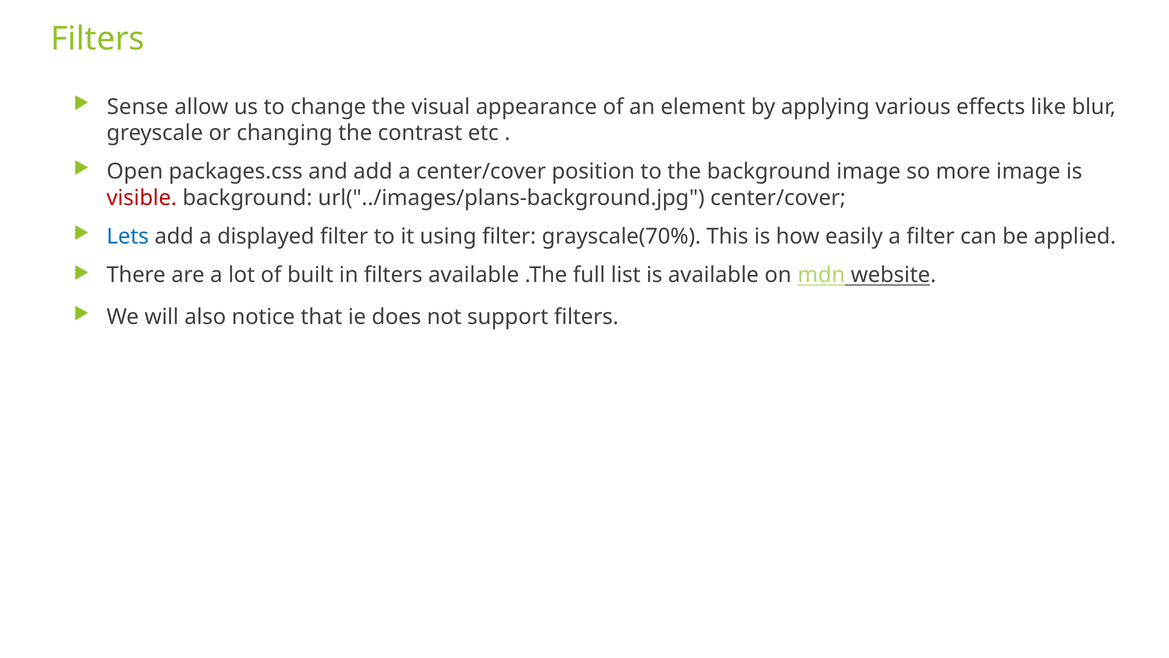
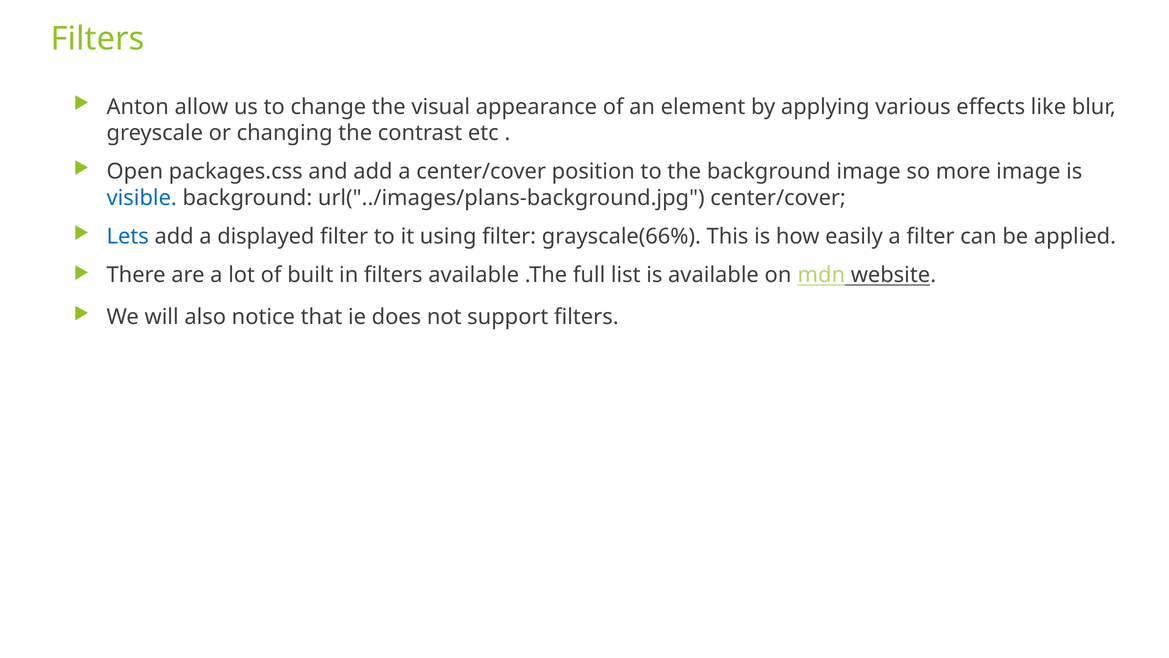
Sense: Sense -> Anton
visible colour: red -> blue
grayscale(70%: grayscale(70% -> grayscale(66%
